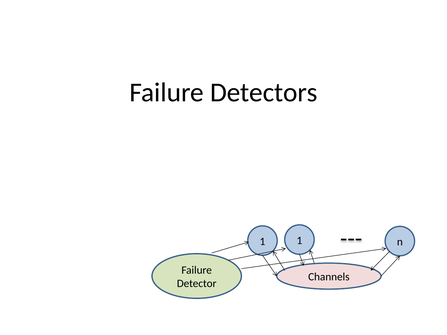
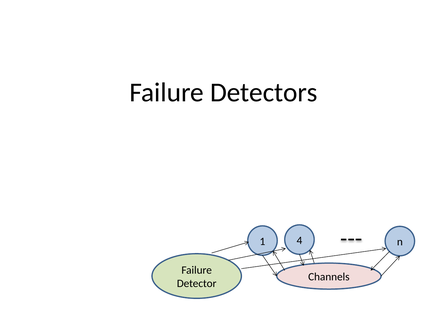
1 1: 1 -> 4
